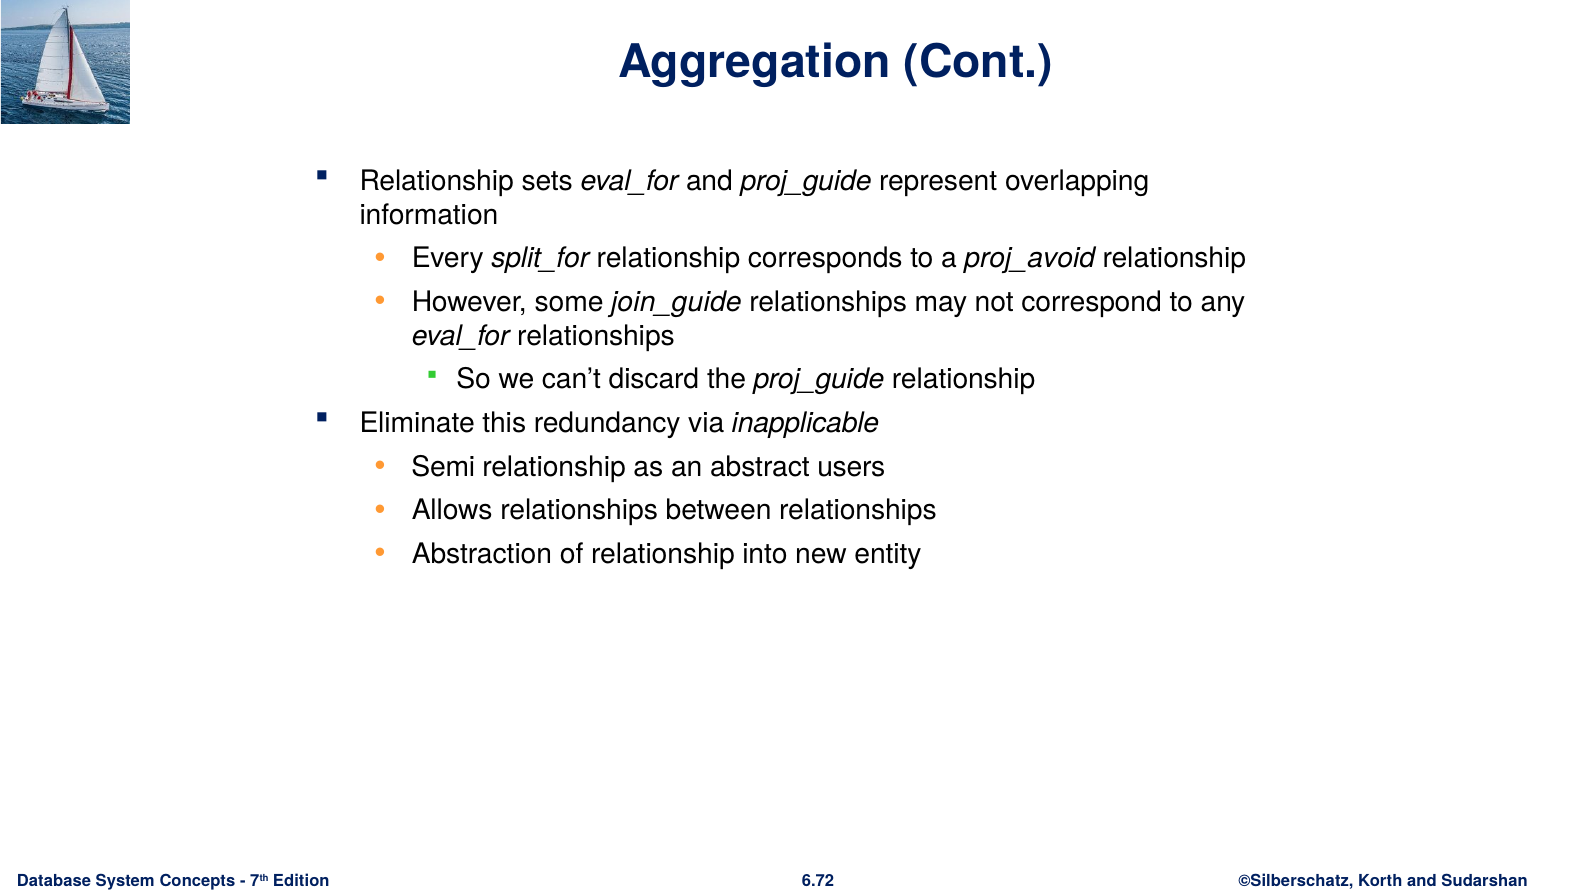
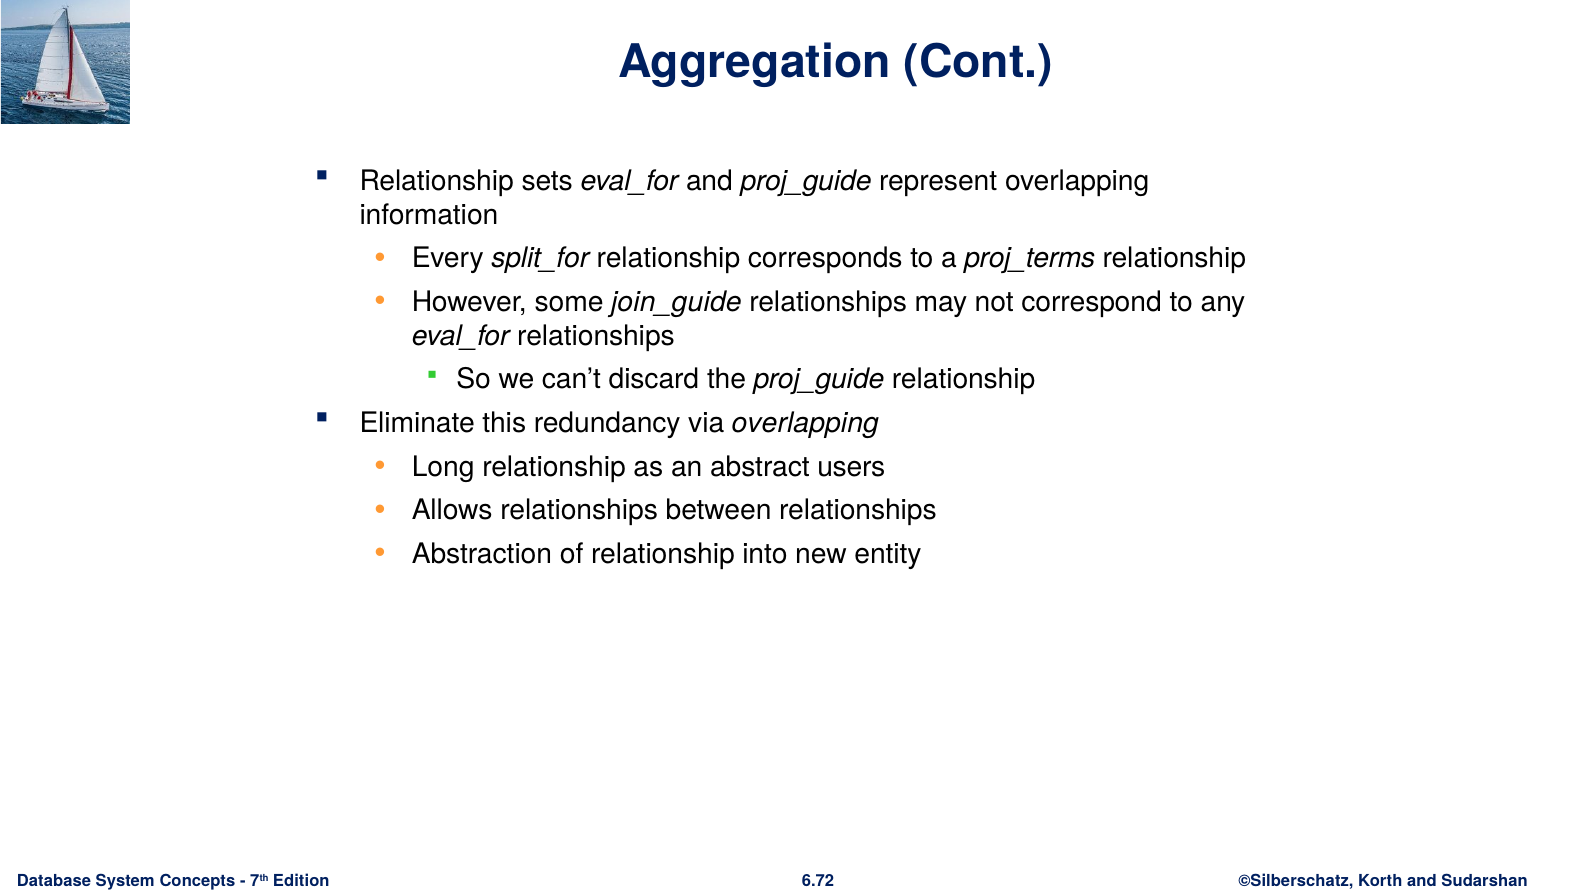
proj_avoid: proj_avoid -> proj_terms
via inapplicable: inapplicable -> overlapping
Semi: Semi -> Long
